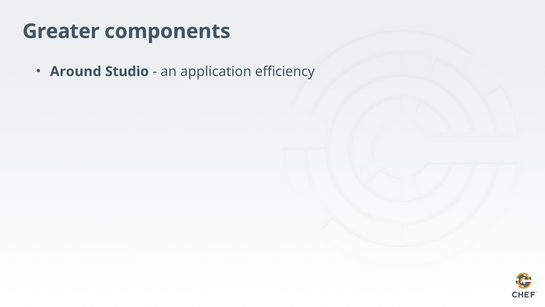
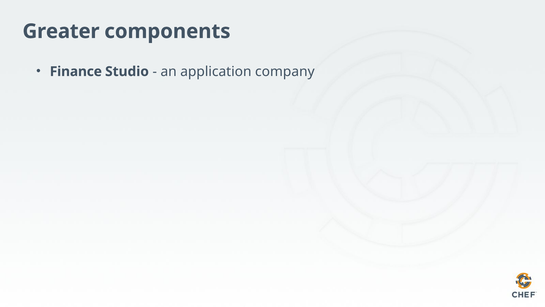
Around: Around -> Finance
efficiency: efficiency -> company
